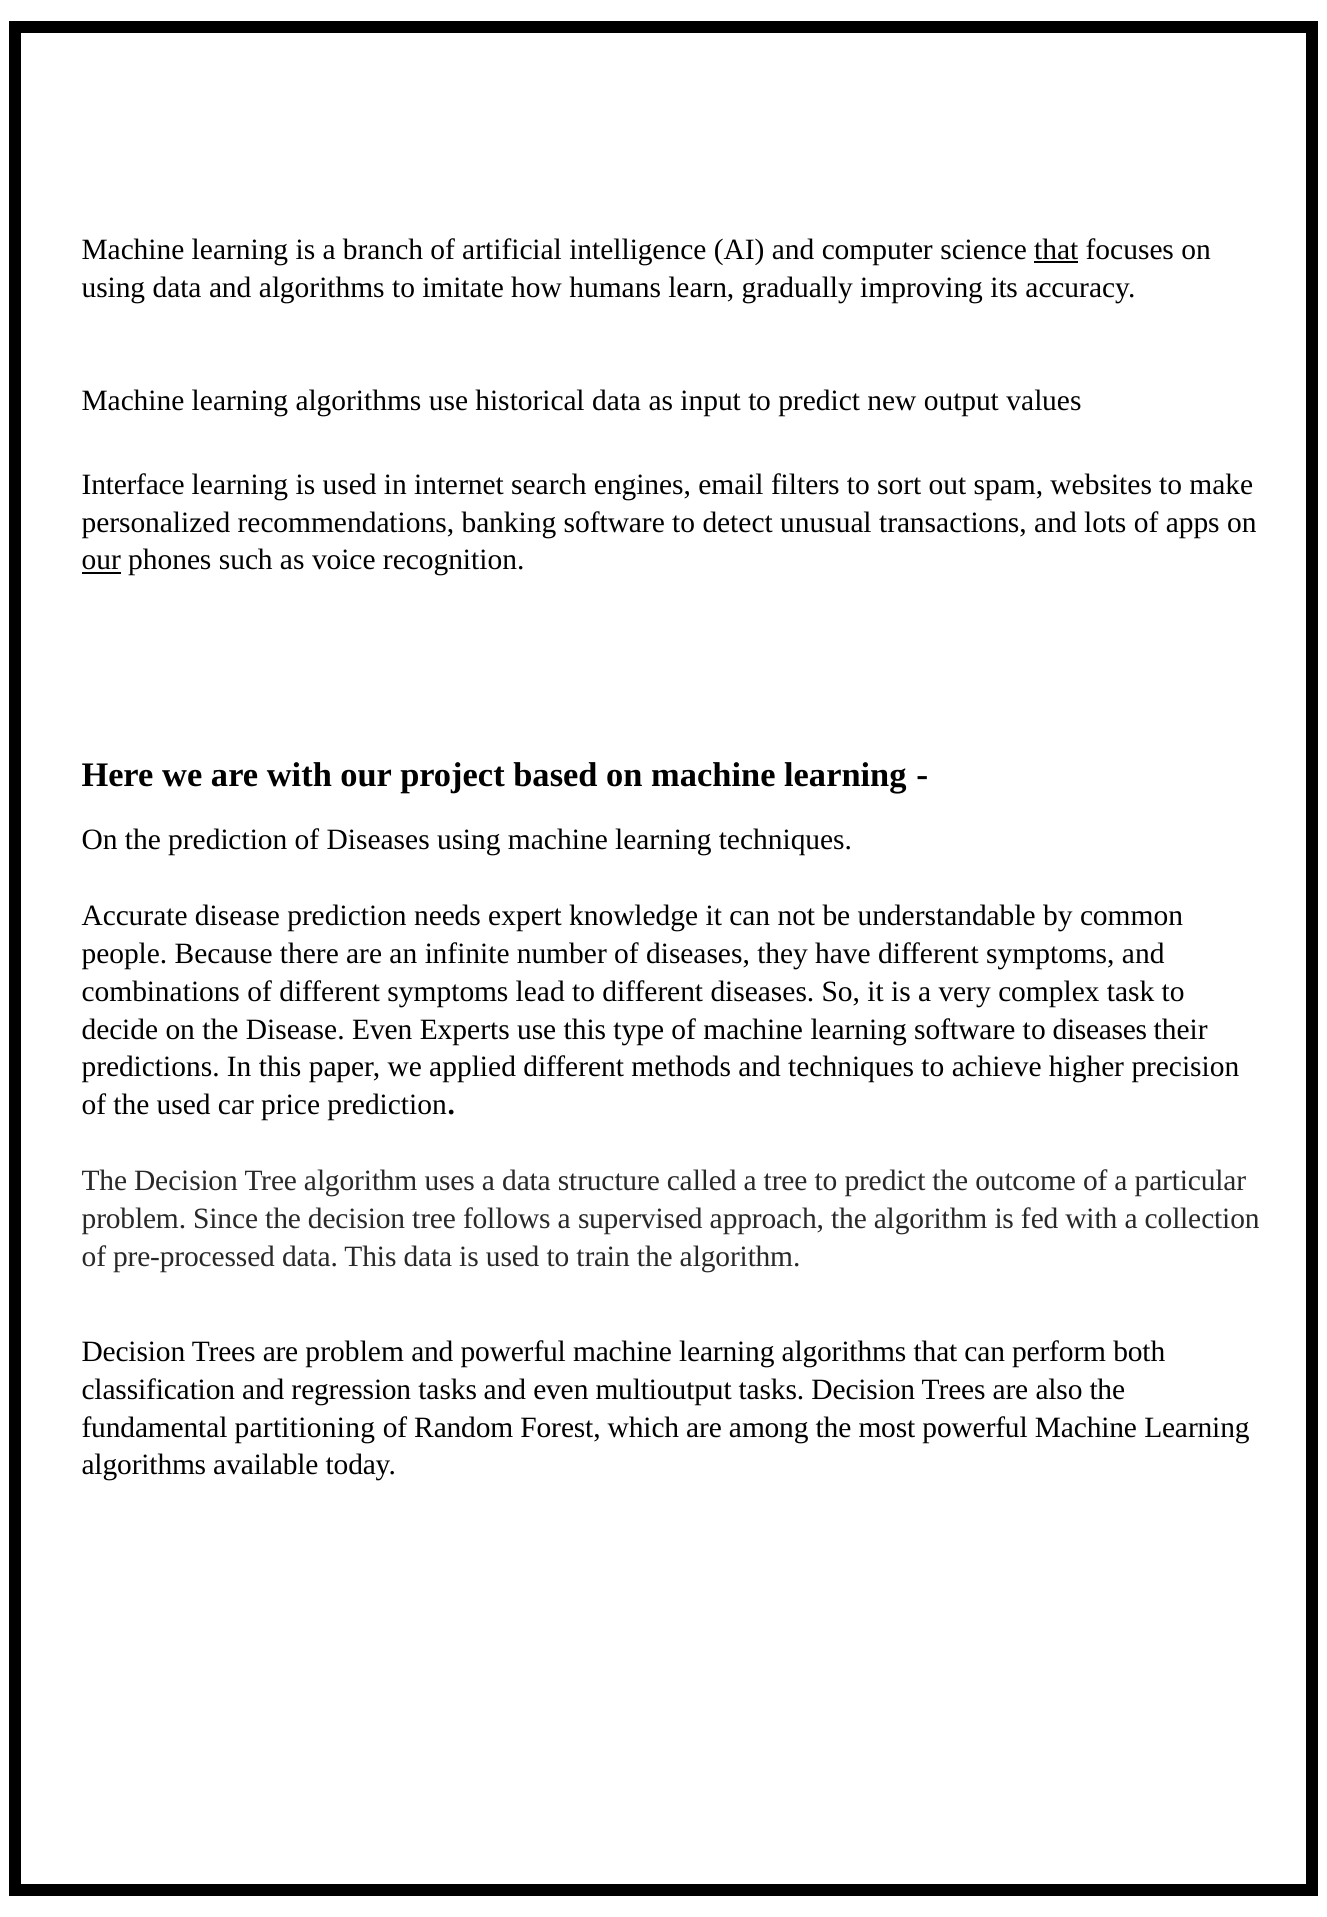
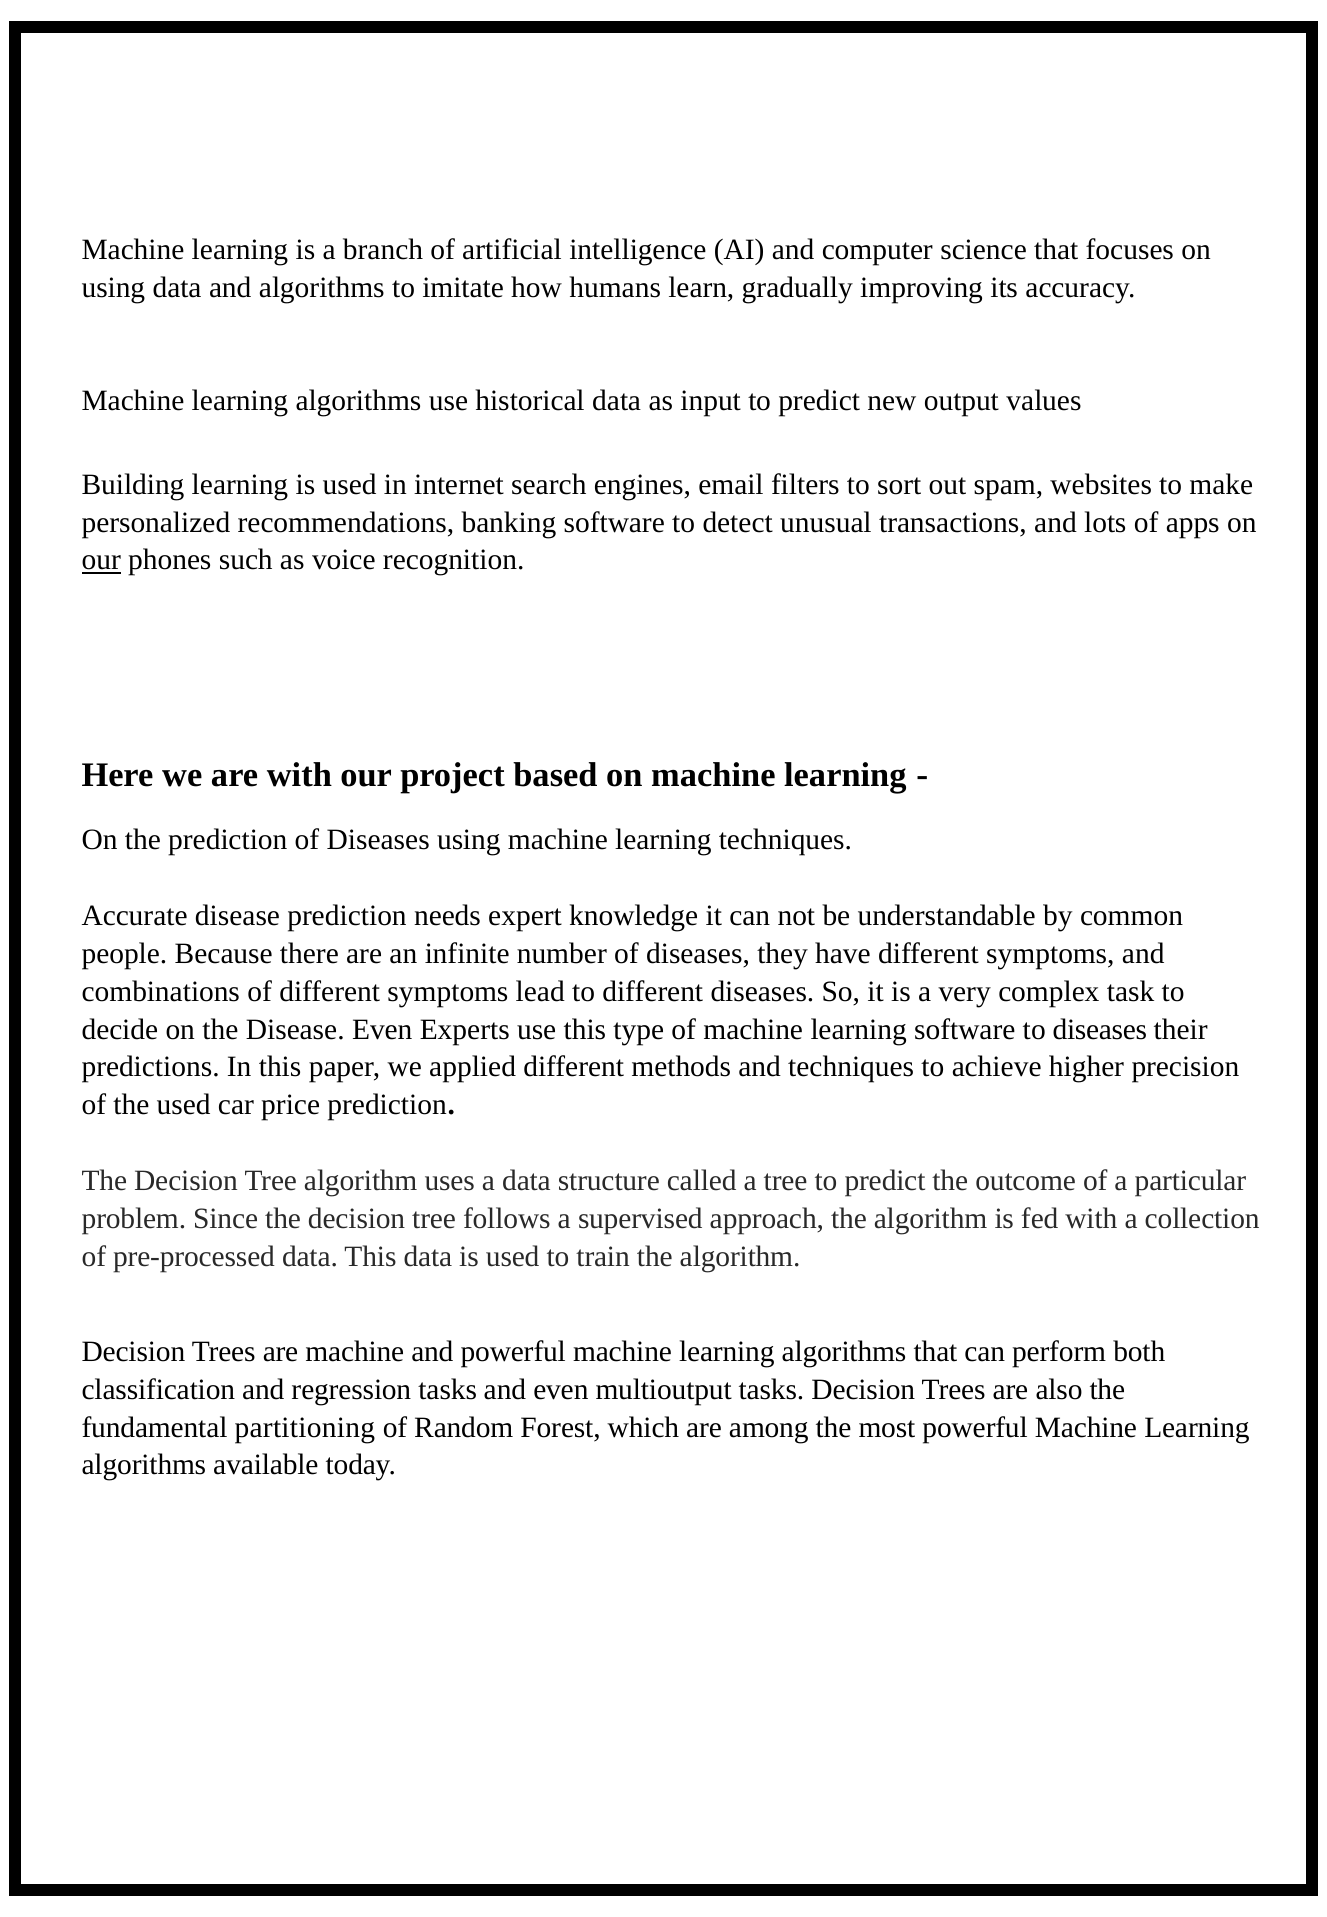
that at (1056, 250) underline: present -> none
Interface: Interface -> Building
are problem: problem -> machine
